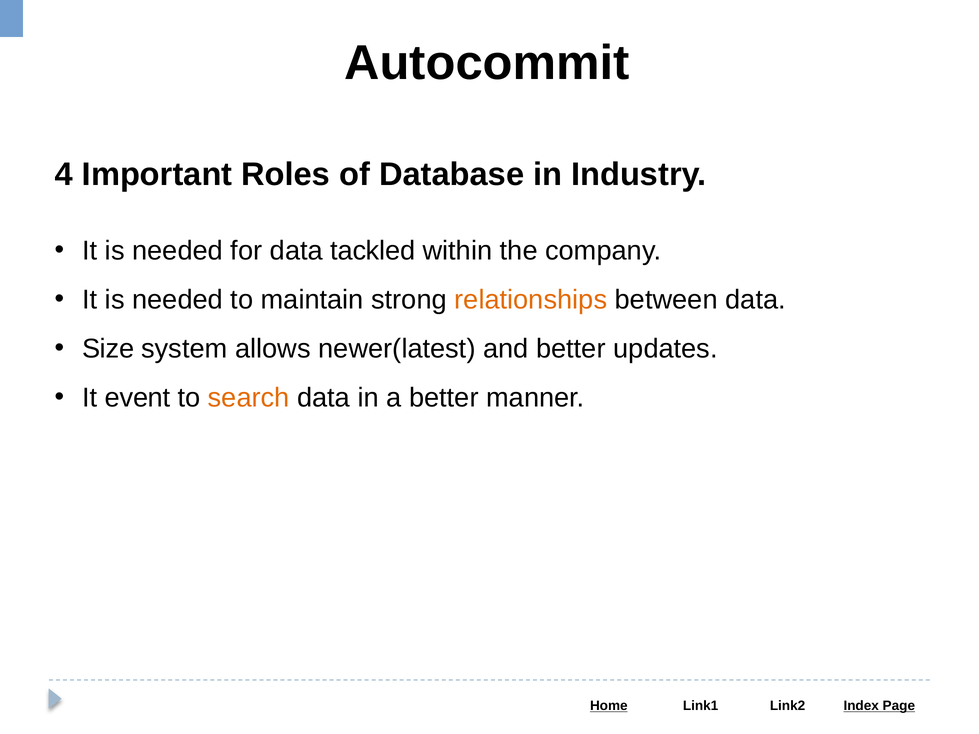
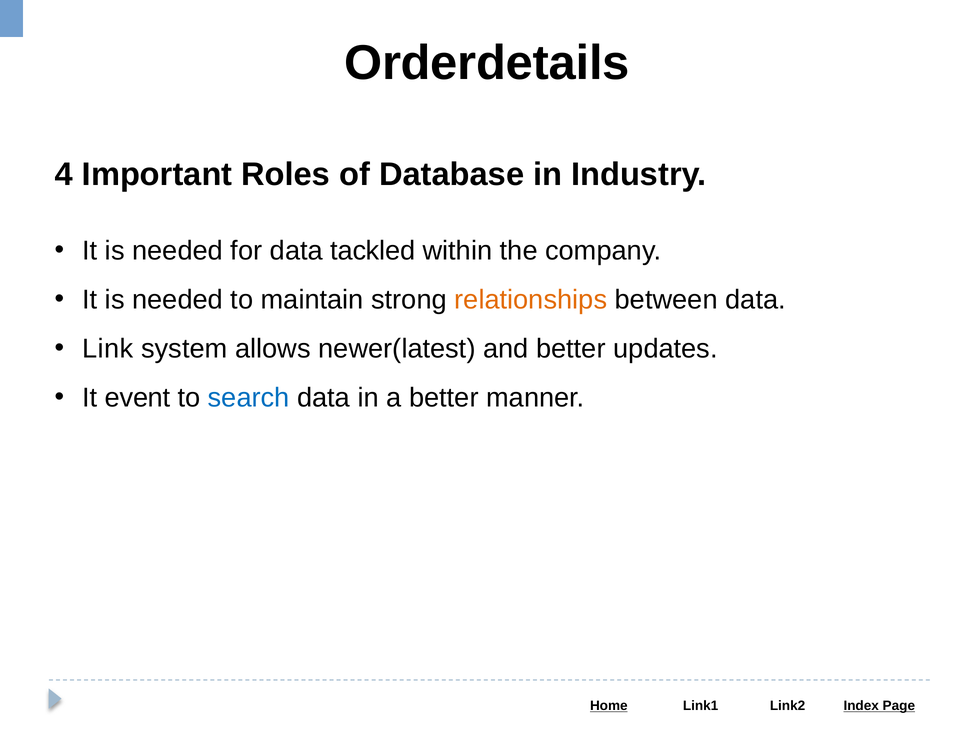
Autocommit: Autocommit -> Orderdetails
Size: Size -> Link
search colour: orange -> blue
